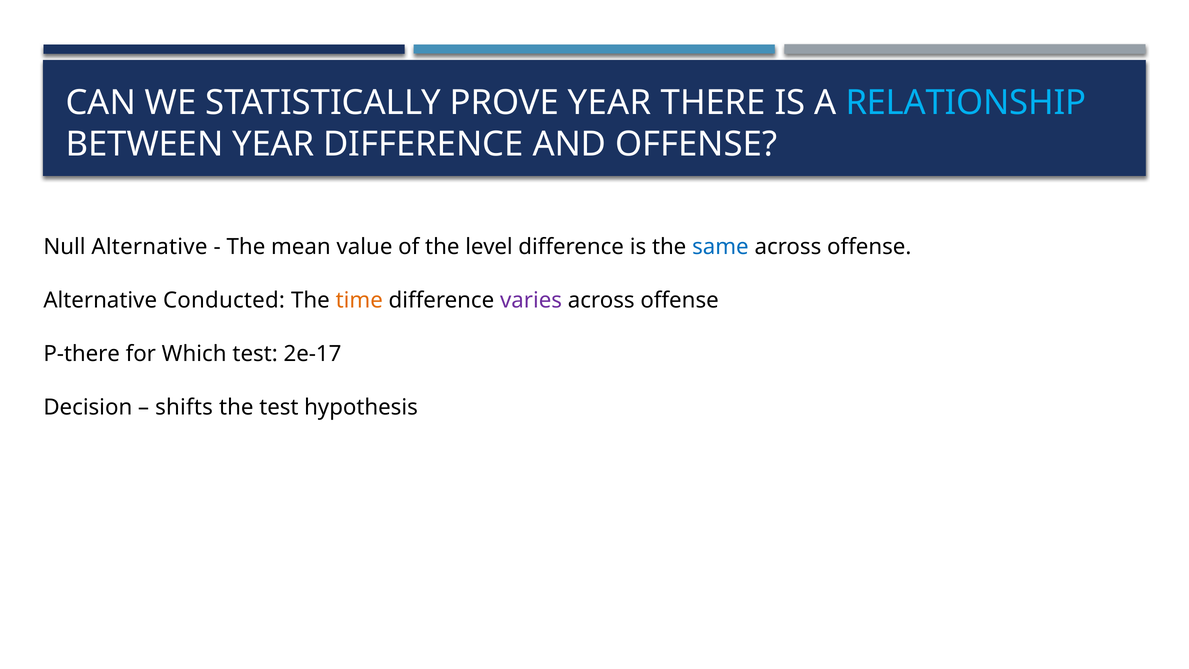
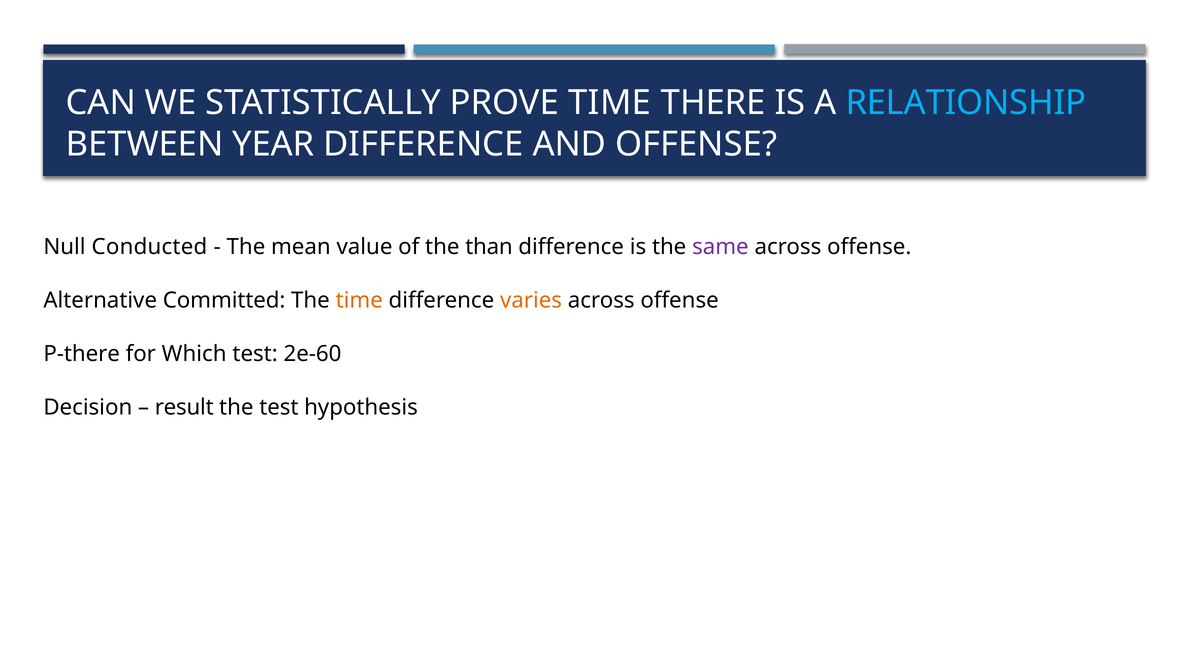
PROVE YEAR: YEAR -> TIME
Null Alternative: Alternative -> Conducted
level: level -> than
same colour: blue -> purple
Conducted: Conducted -> Committed
varies colour: purple -> orange
2e-17: 2e-17 -> 2e-60
shifts: shifts -> result
